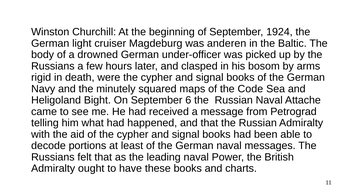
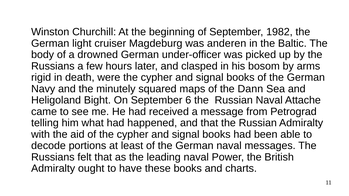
1924: 1924 -> 1982
Code: Code -> Dann
